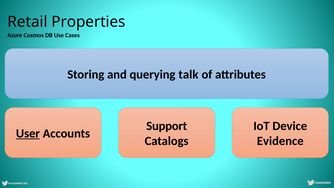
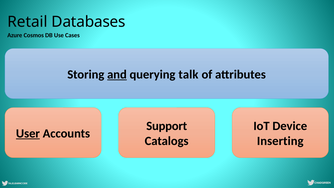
Properties: Properties -> Databases
and underline: none -> present
Evidence: Evidence -> Inserting
